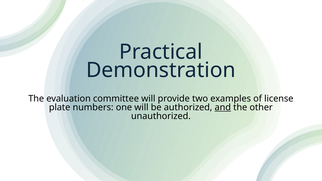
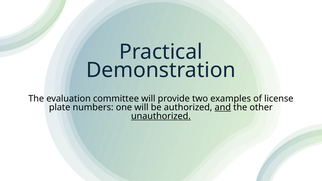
unauthorized underline: none -> present
